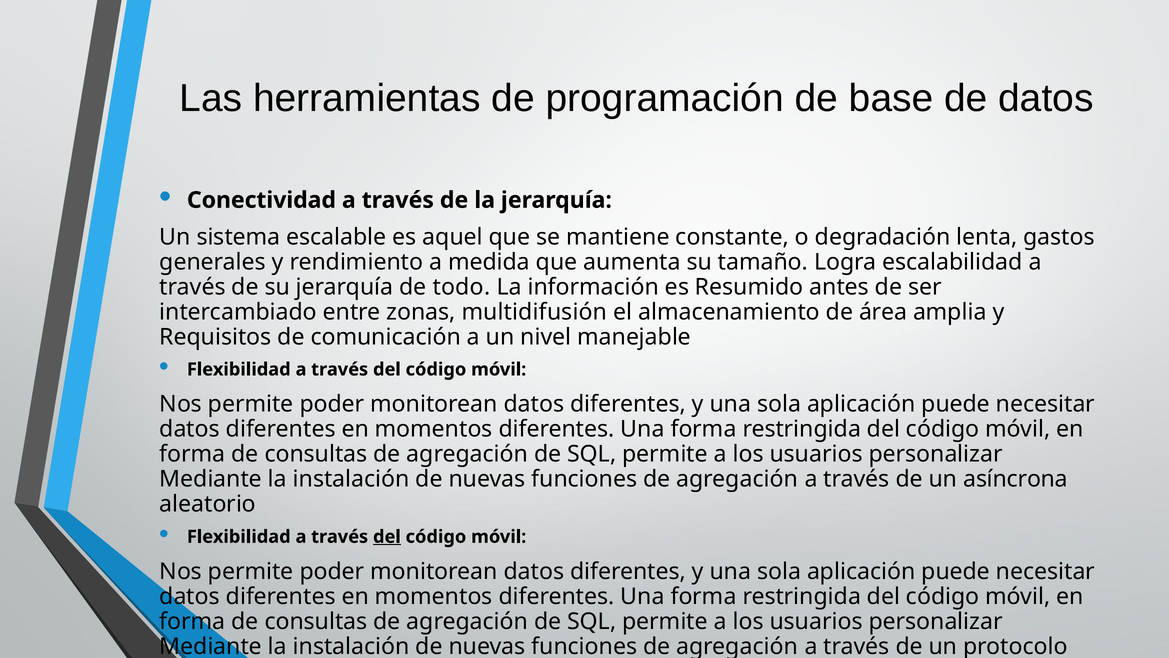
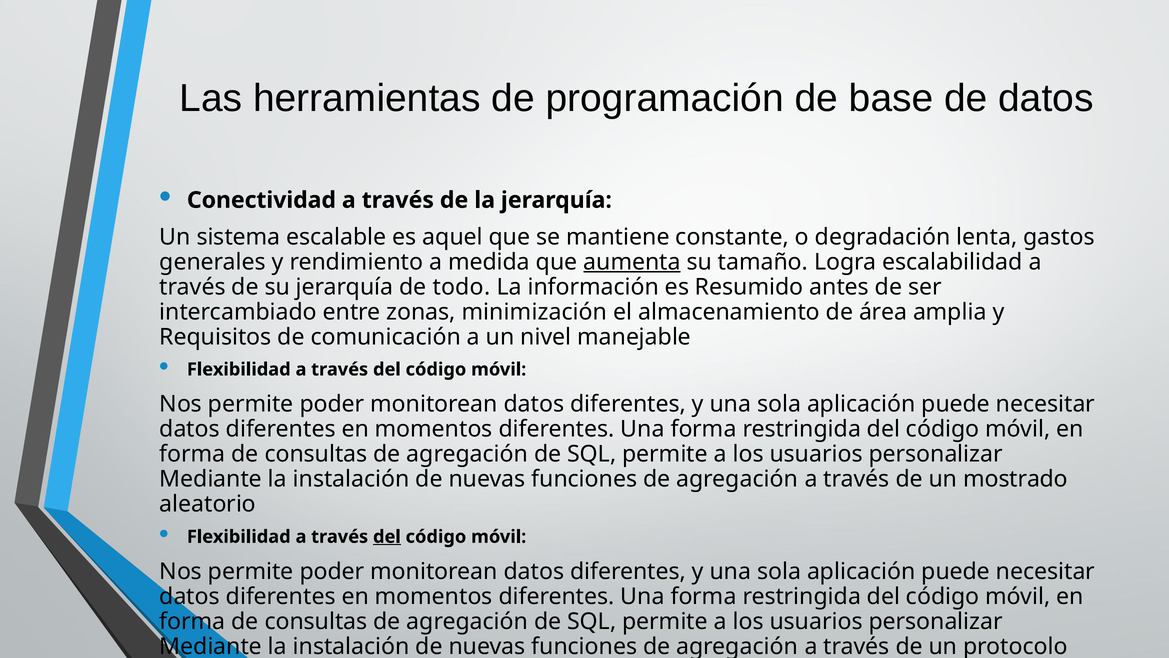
aumenta underline: none -> present
multidifusión: multidifusión -> minimización
asíncrona: asíncrona -> mostrado
